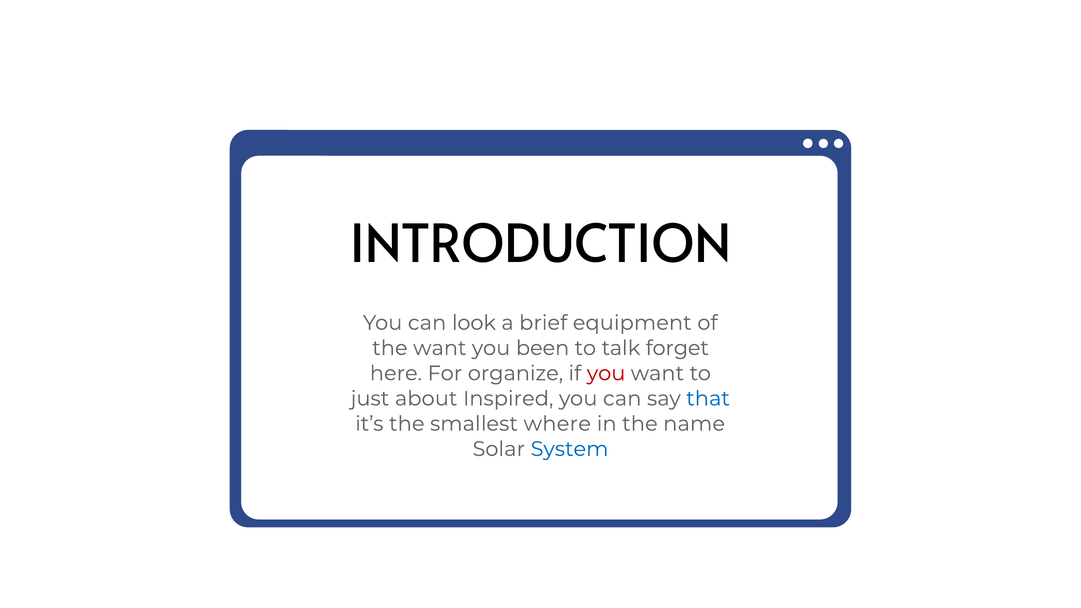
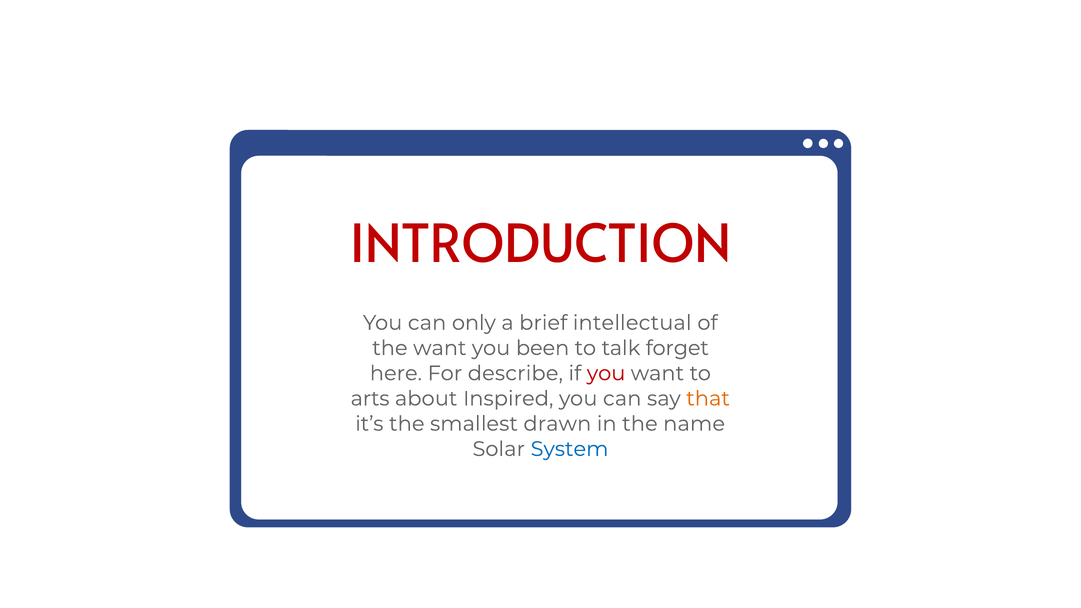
INTRODUCTION colour: black -> red
look: look -> only
equipment: equipment -> intellectual
organize: organize -> describe
just: just -> arts
that colour: blue -> orange
where: where -> drawn
